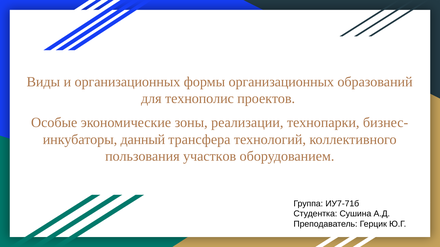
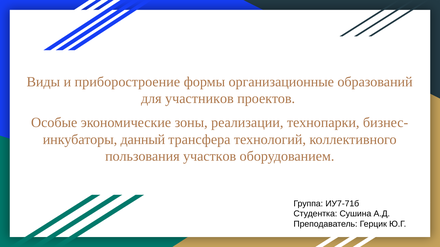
и организационных: организационных -> приборостроение
формы организационных: организационных -> организационные
технополис: технополис -> участников
